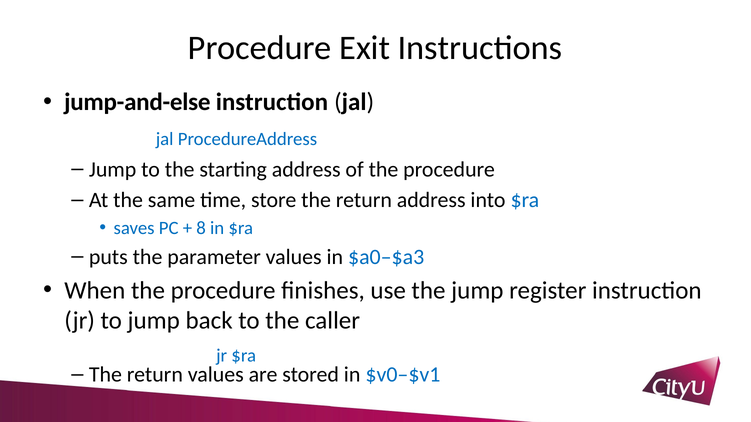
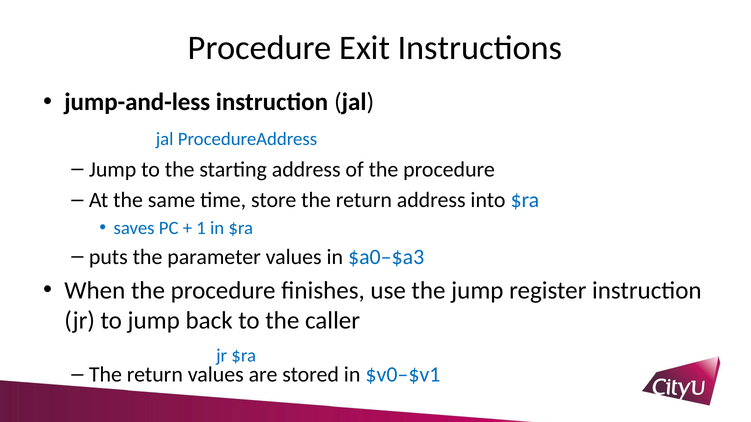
jump-and-else: jump-and-else -> jump-and-less
8: 8 -> 1
